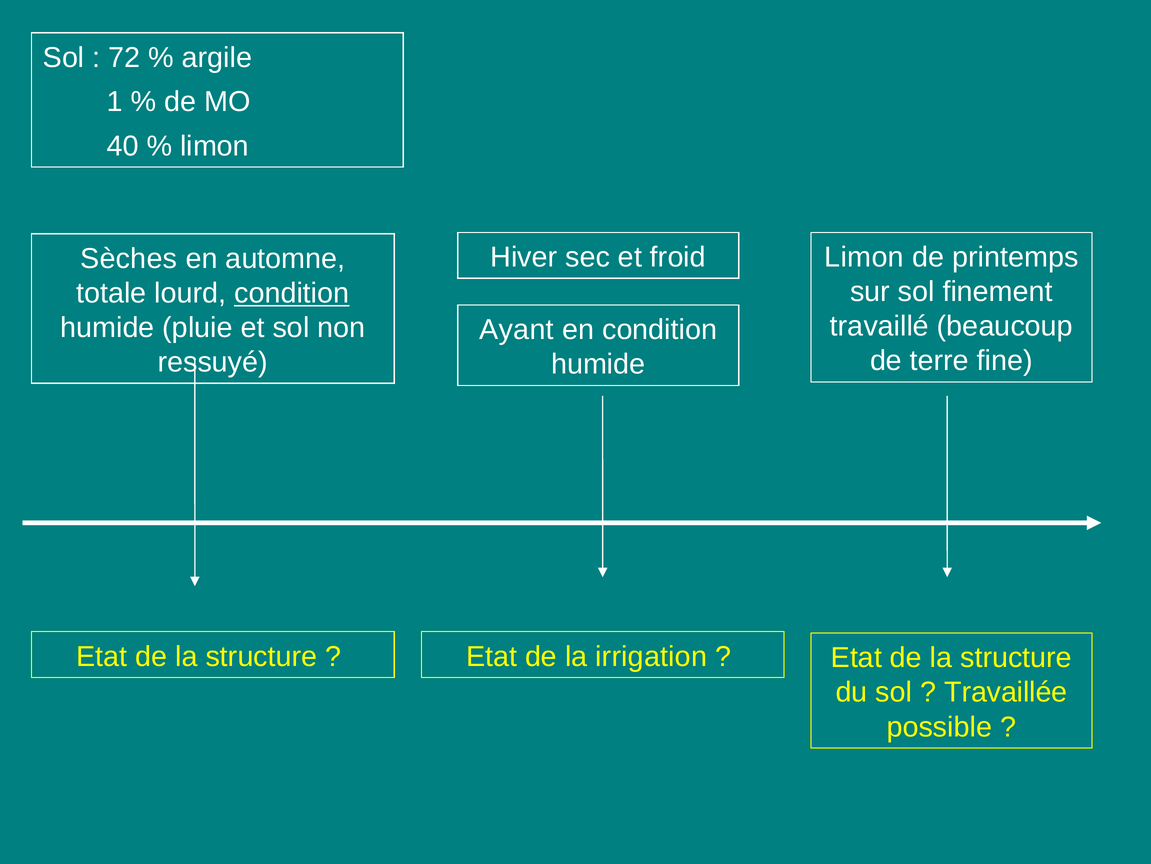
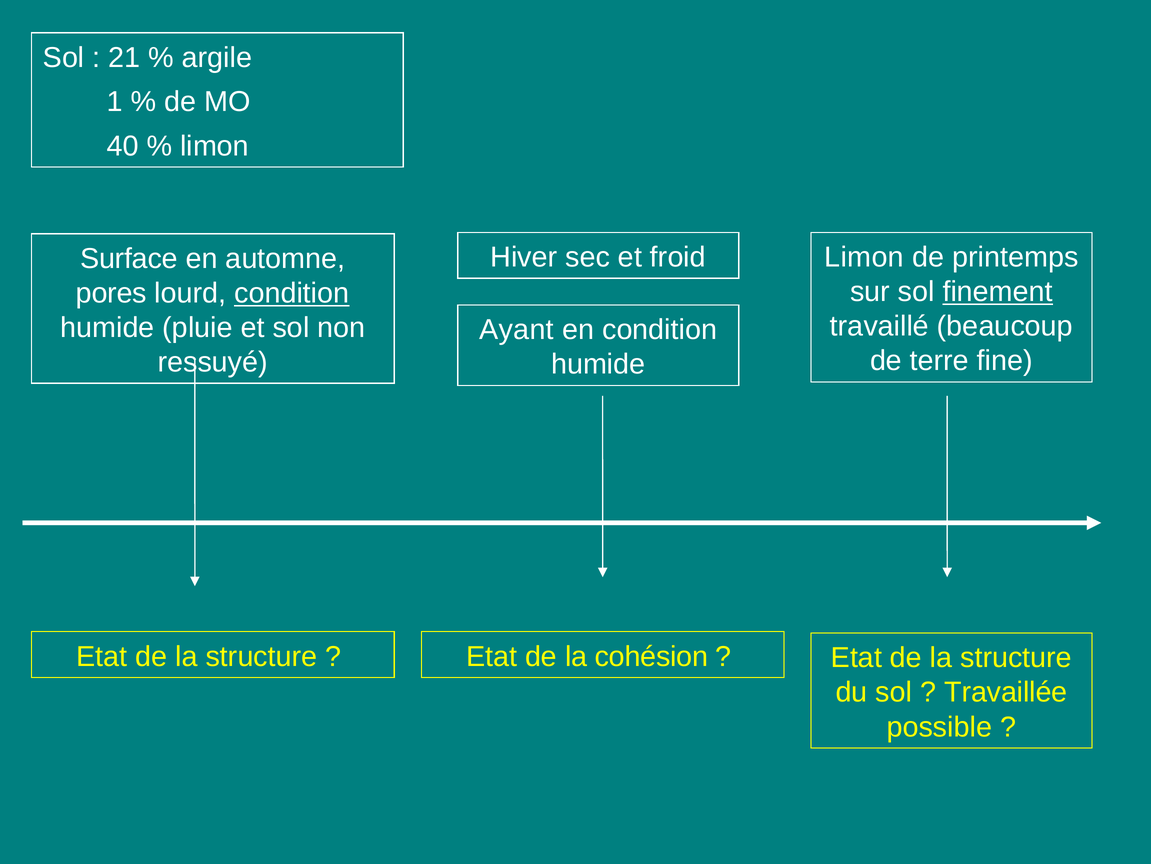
72: 72 -> 21
Sèches: Sèches -> Surface
finement underline: none -> present
totale: totale -> pores
irrigation: irrigation -> cohésion
